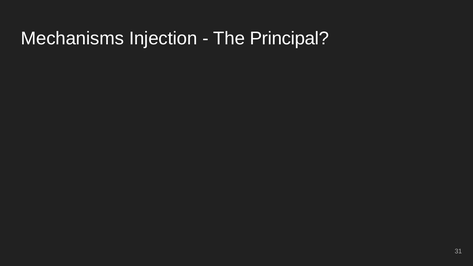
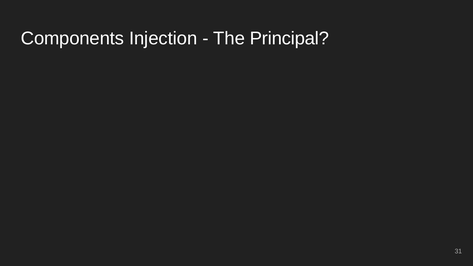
Mechanisms: Mechanisms -> Components
